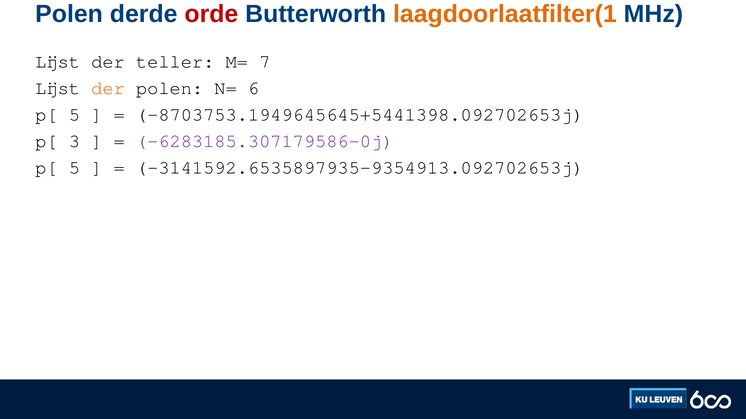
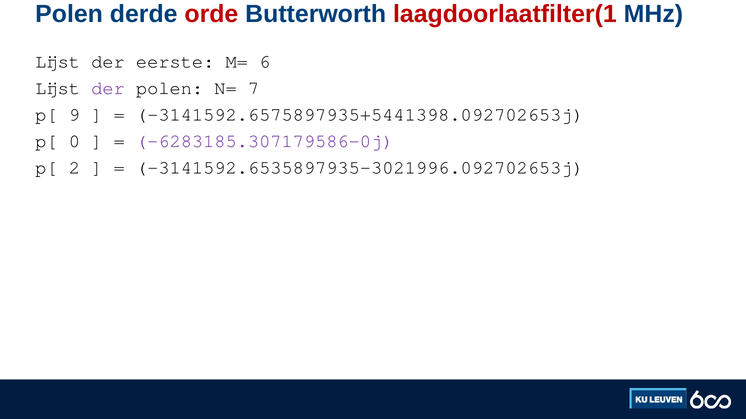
laagdoorlaatfilter(1 colour: orange -> red
teller: teller -> eerste
7: 7 -> 6
der at (108, 88) colour: orange -> purple
6: 6 -> 7
5 at (74, 115): 5 -> 9
-8703753.1949645645+5441398.092702653j: -8703753.1949645645+5441398.092702653j -> -3141592.6575897935+5441398.092702653j
3: 3 -> 0
5 at (74, 168): 5 -> 2
-3141592.6535897935-9354913.092702653j: -3141592.6535897935-9354913.092702653j -> -3141592.6535897935-3021996.092702653j
